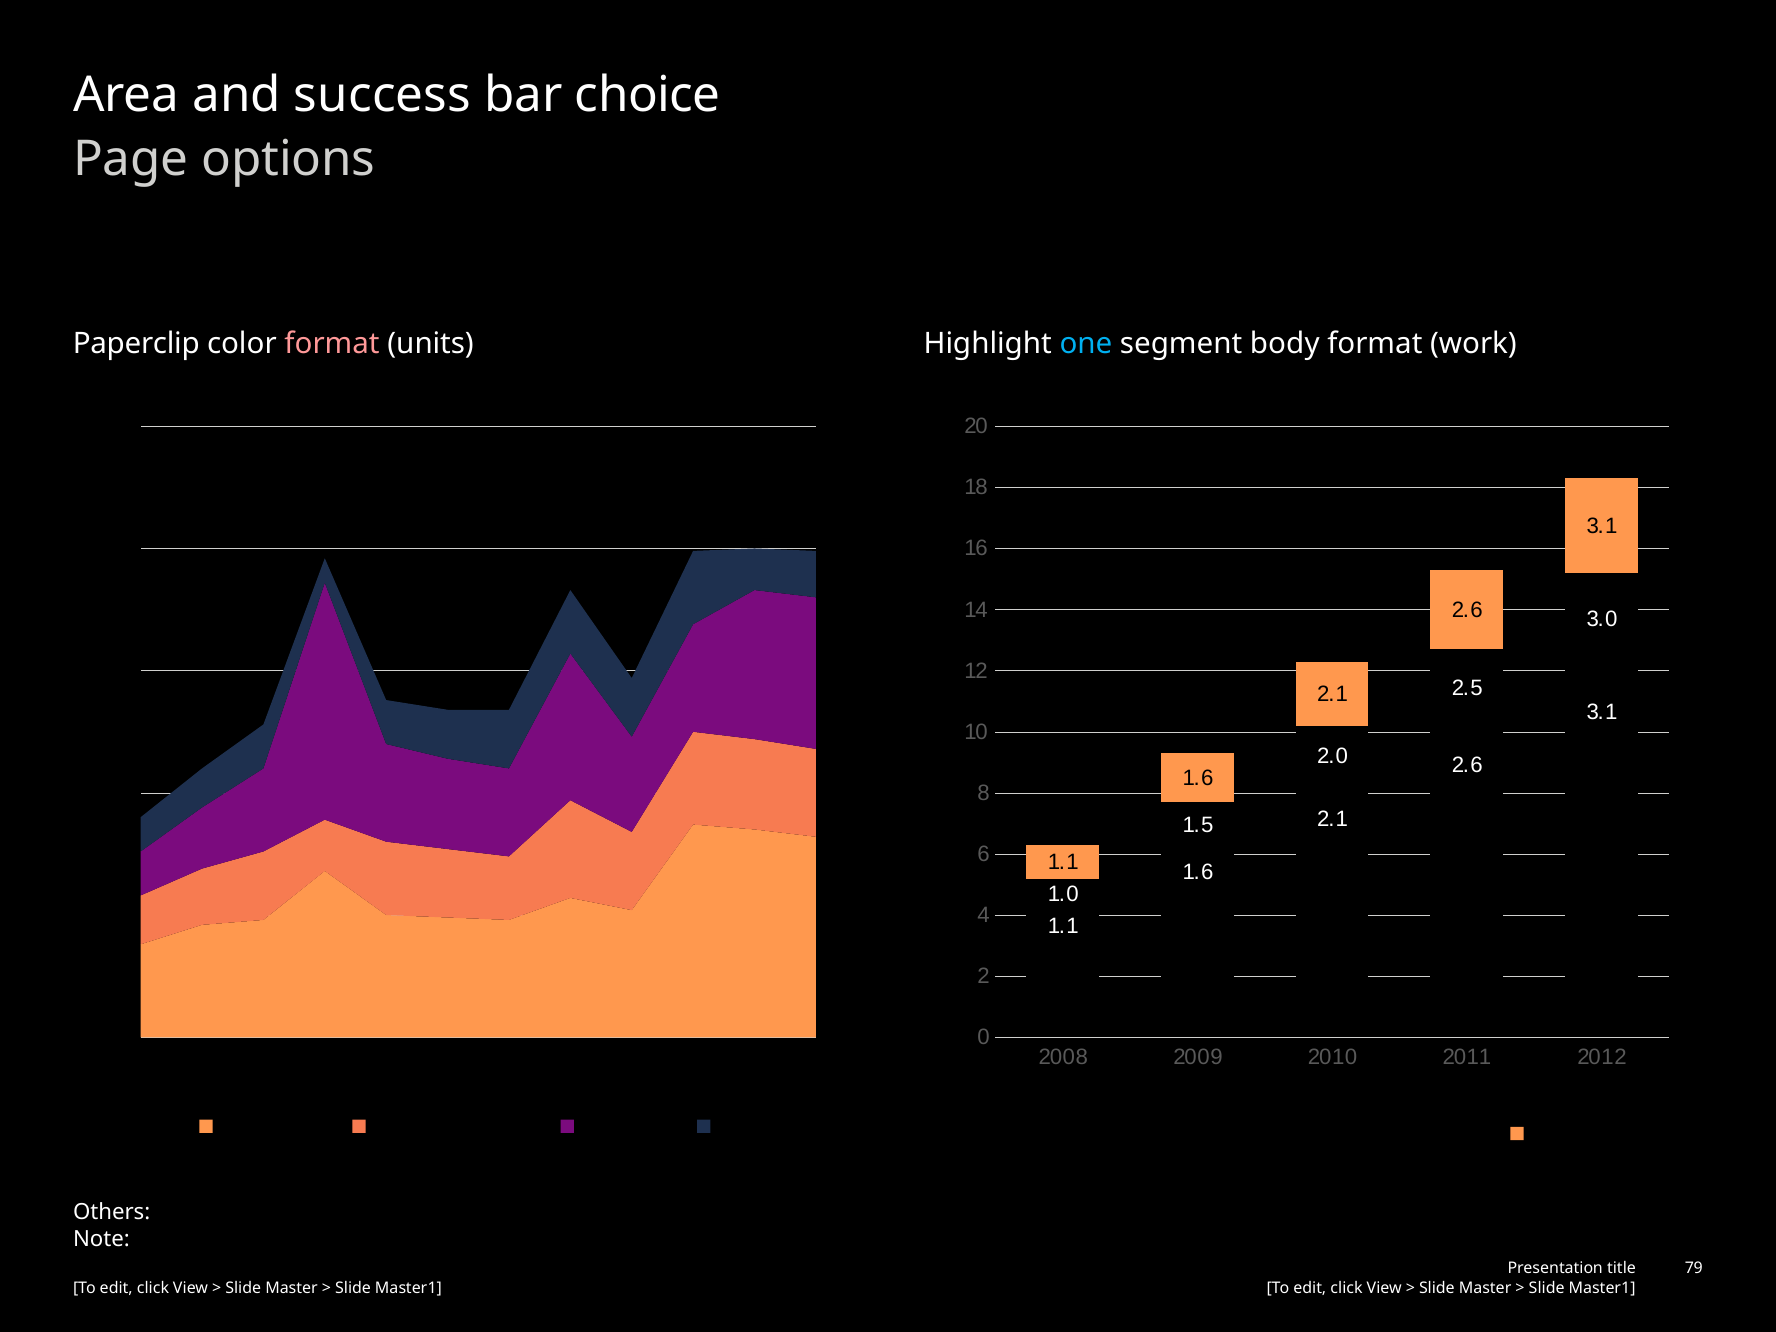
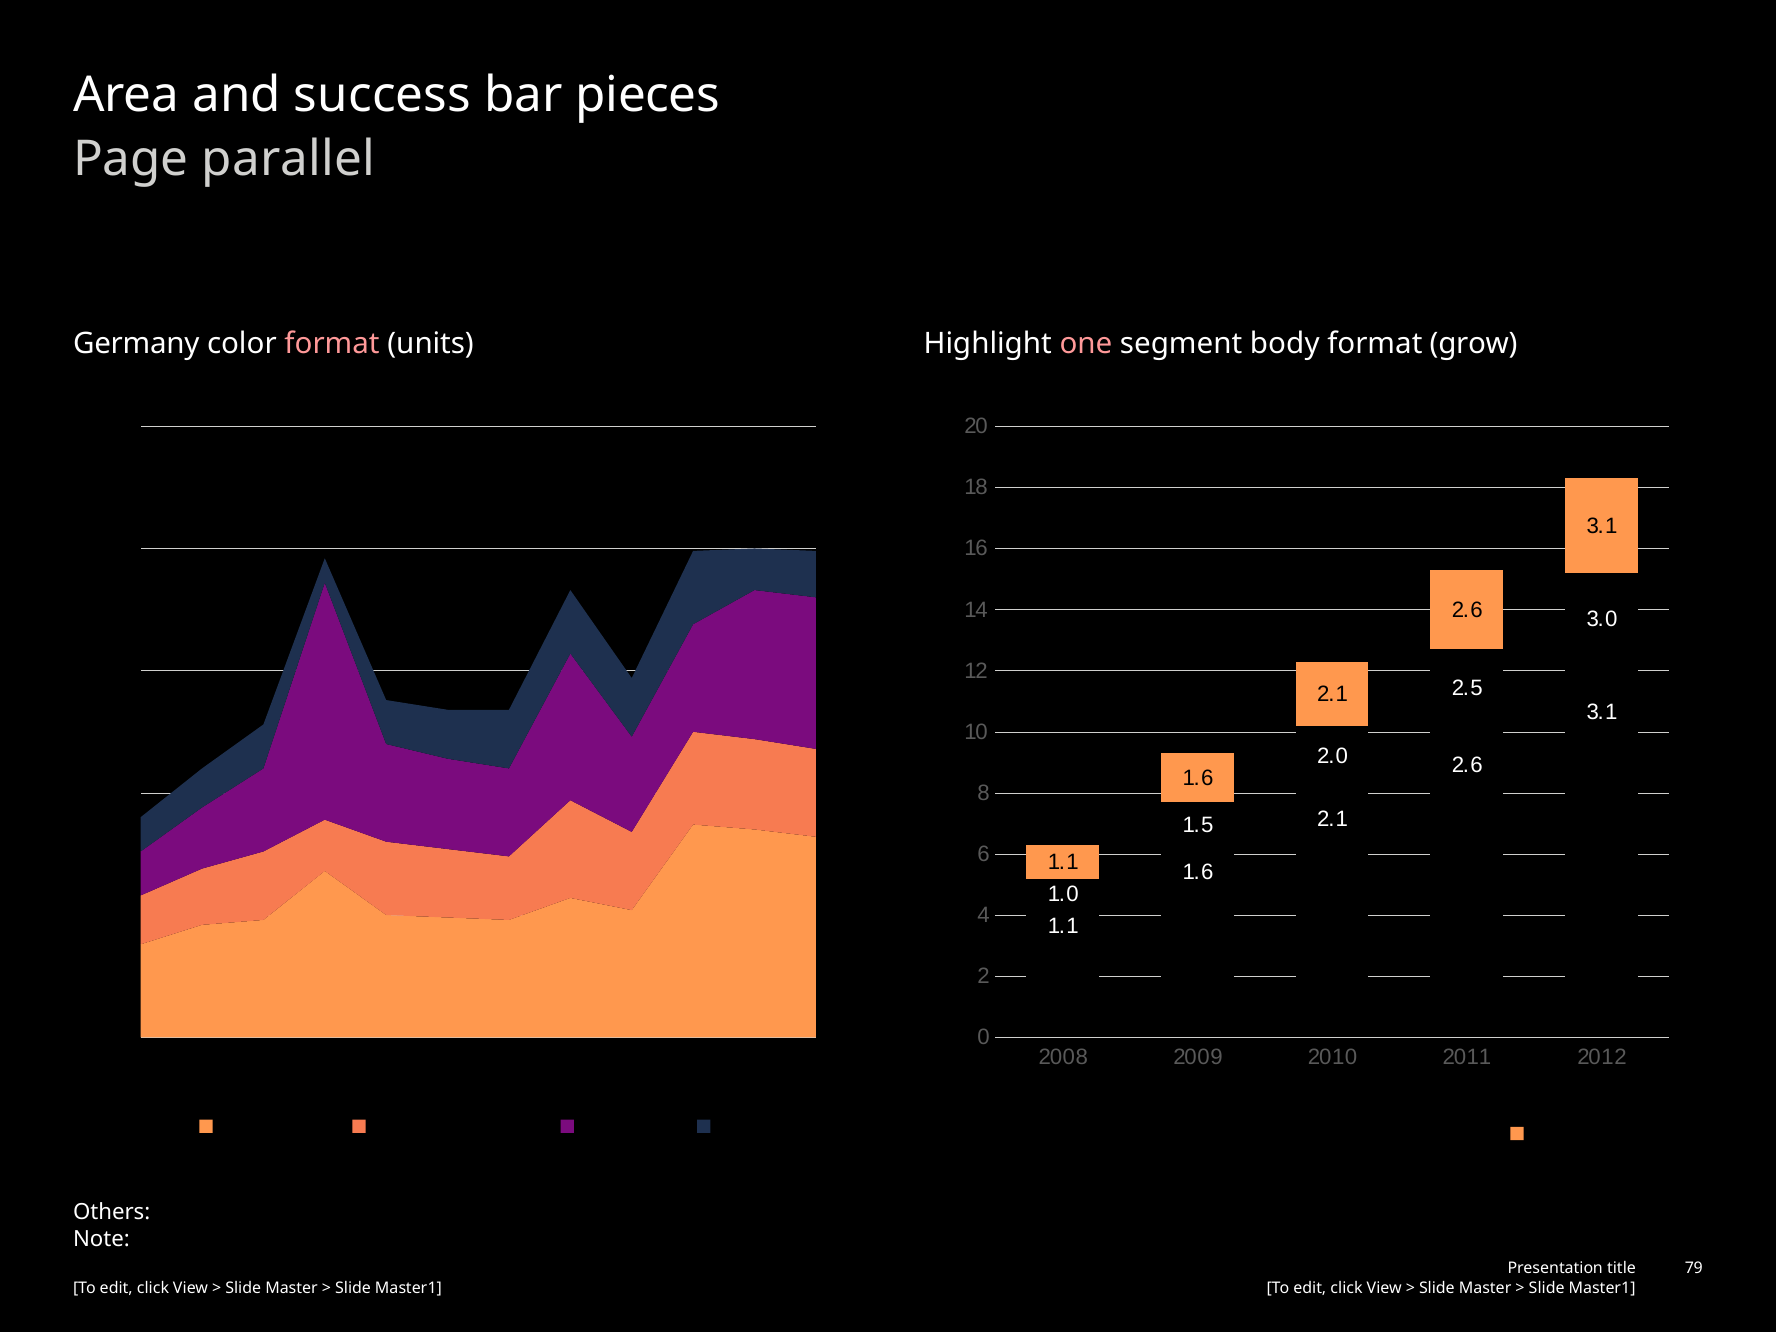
choice: choice -> pieces
options: options -> parallel
Paperclip: Paperclip -> Germany
one colour: light blue -> pink
work: work -> grow
